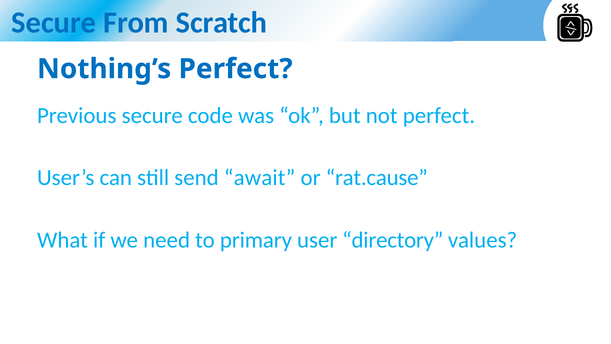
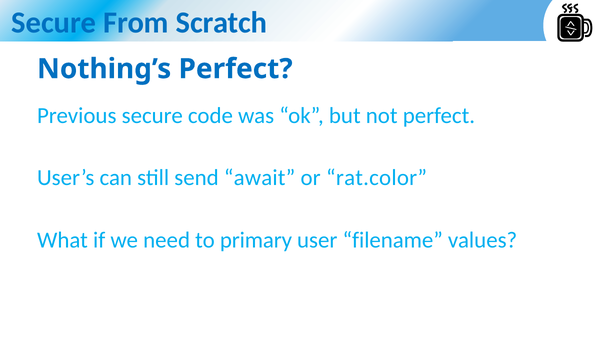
rat.cause: rat.cause -> rat.color
directory: directory -> filename
